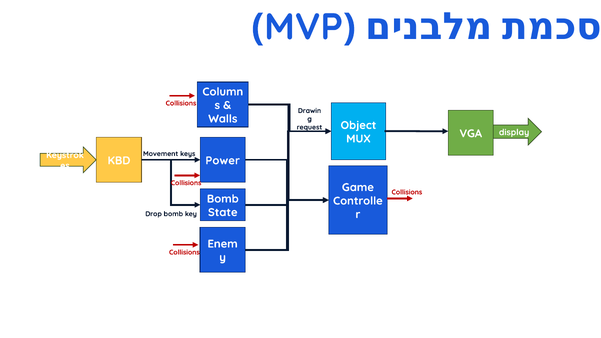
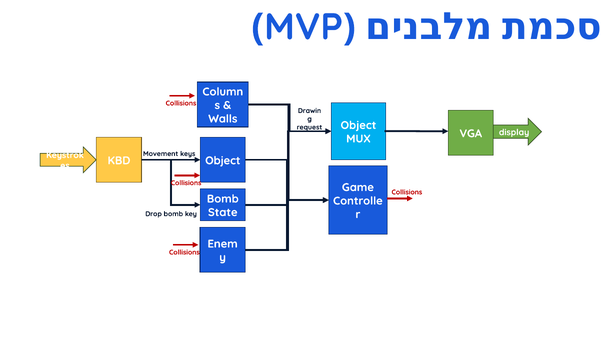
Power at (223, 161): Power -> Object
